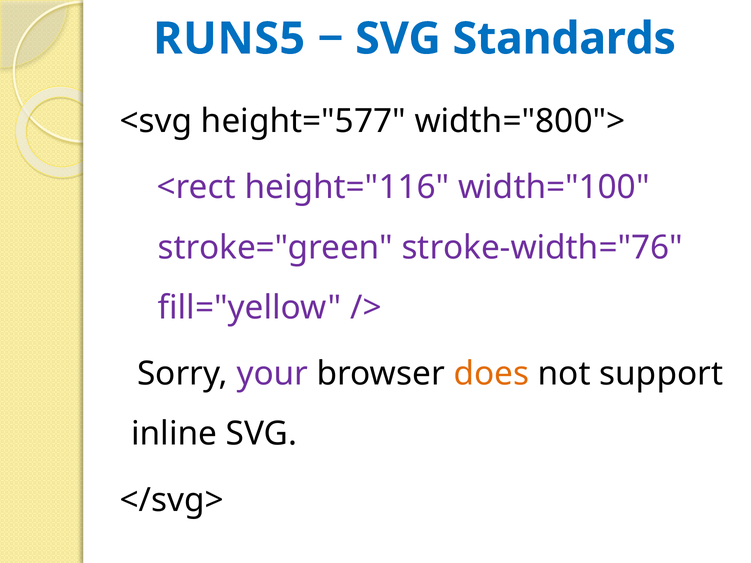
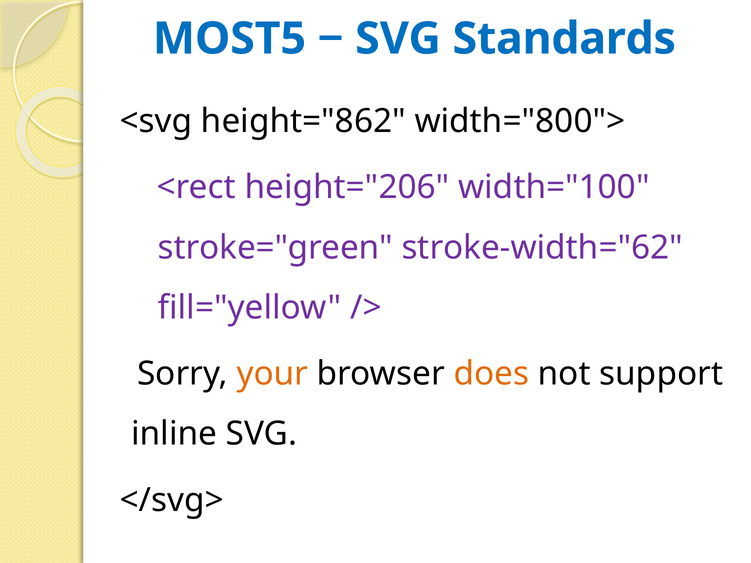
RUNS5: RUNS5 -> MOST5
height="577: height="577 -> height="862
height="116: height="116 -> height="206
stroke-width="76: stroke-width="76 -> stroke-width="62
your colour: purple -> orange
